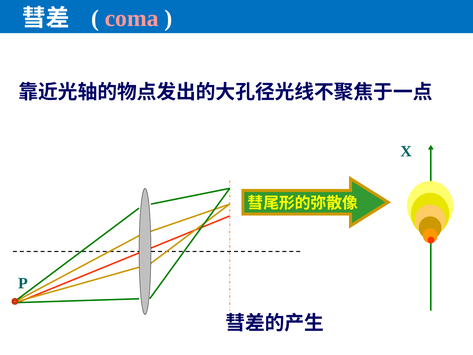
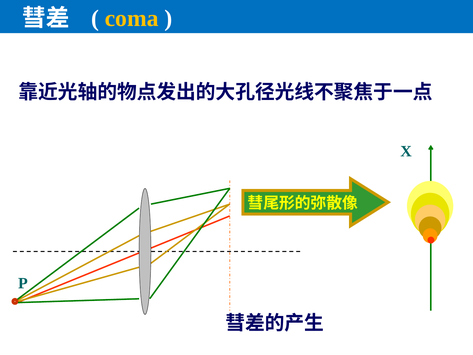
coma colour: pink -> yellow
